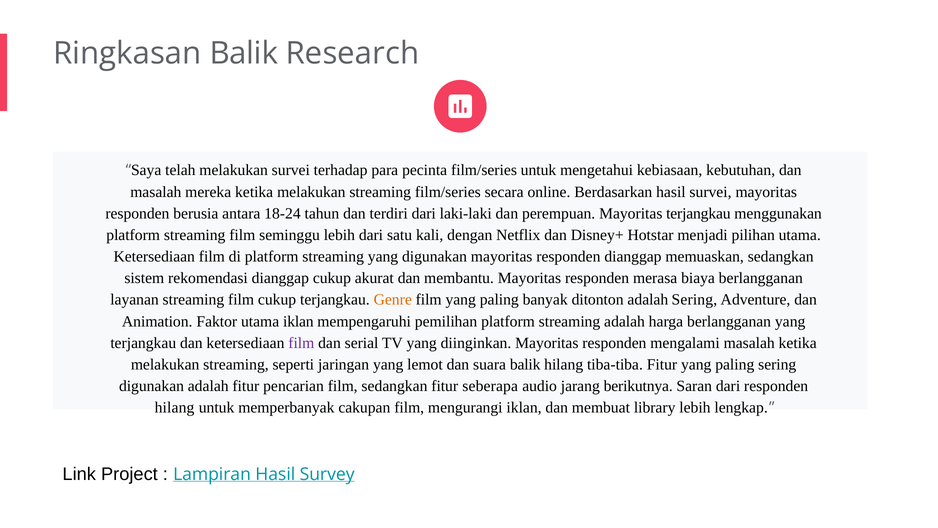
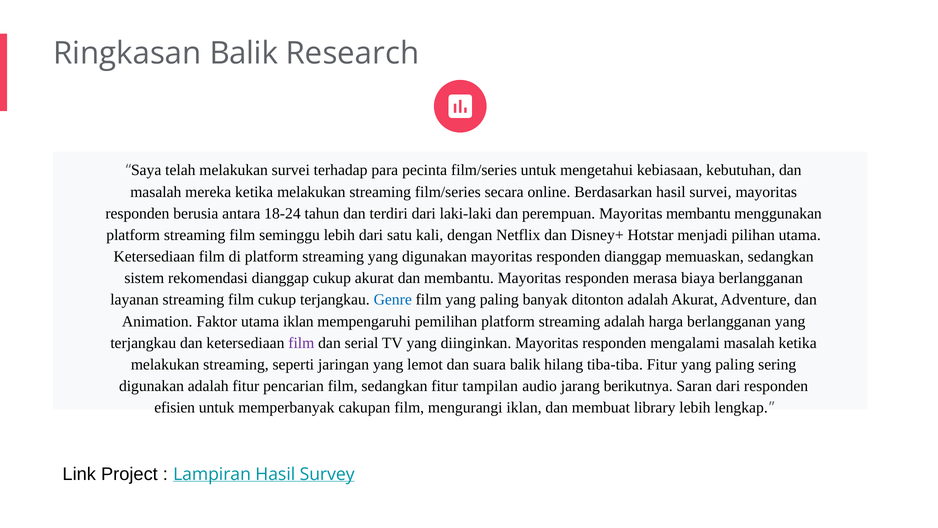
Mayoritas terjangkau: terjangkau -> membantu
Genre colour: orange -> blue
adalah Sering: Sering -> Akurat
seberapa: seberapa -> tampilan
hilang at (175, 407): hilang -> efisien
